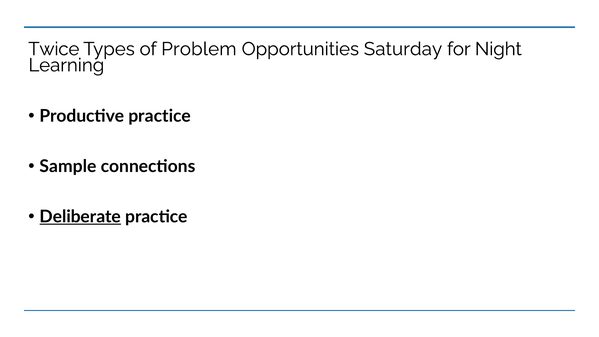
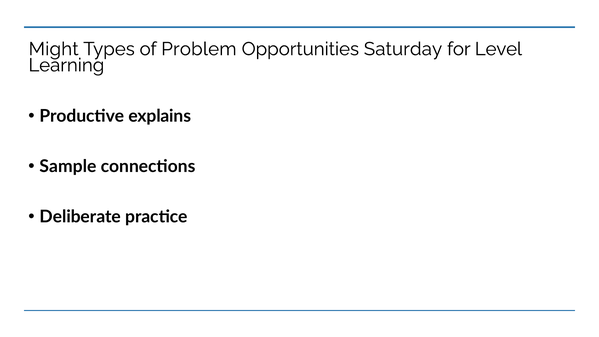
Twice: Twice -> Might
Night: Night -> Level
Productive practice: practice -> explains
Deliberate underline: present -> none
